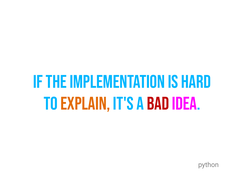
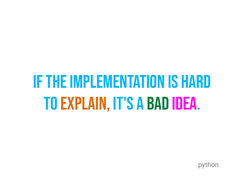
bad colour: red -> green
